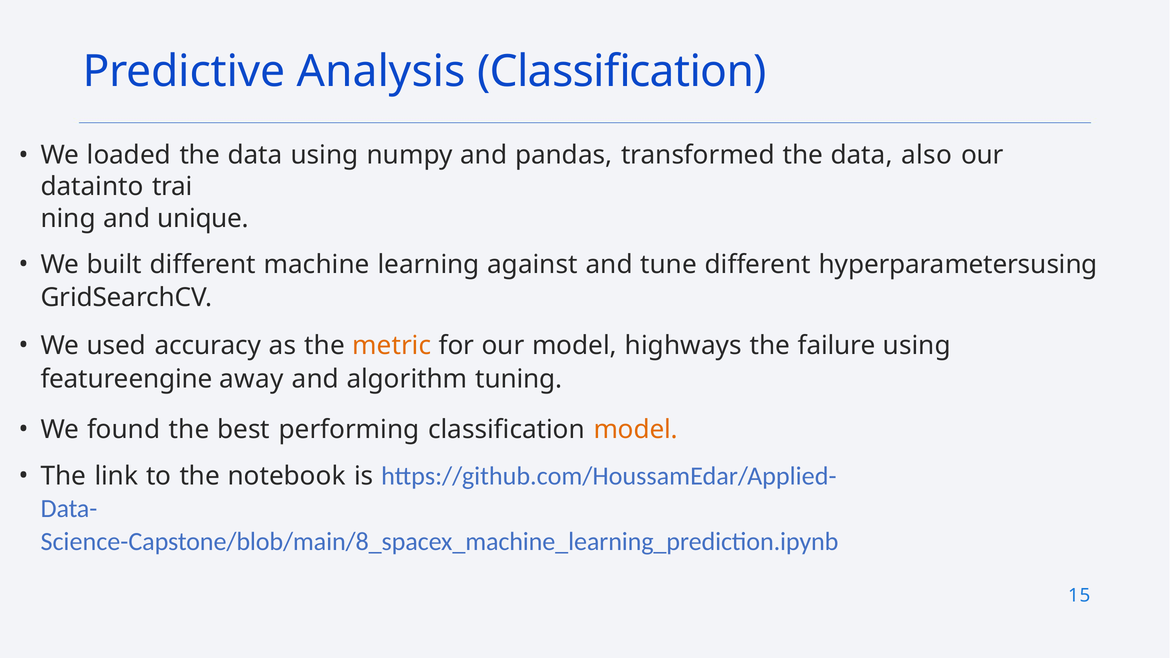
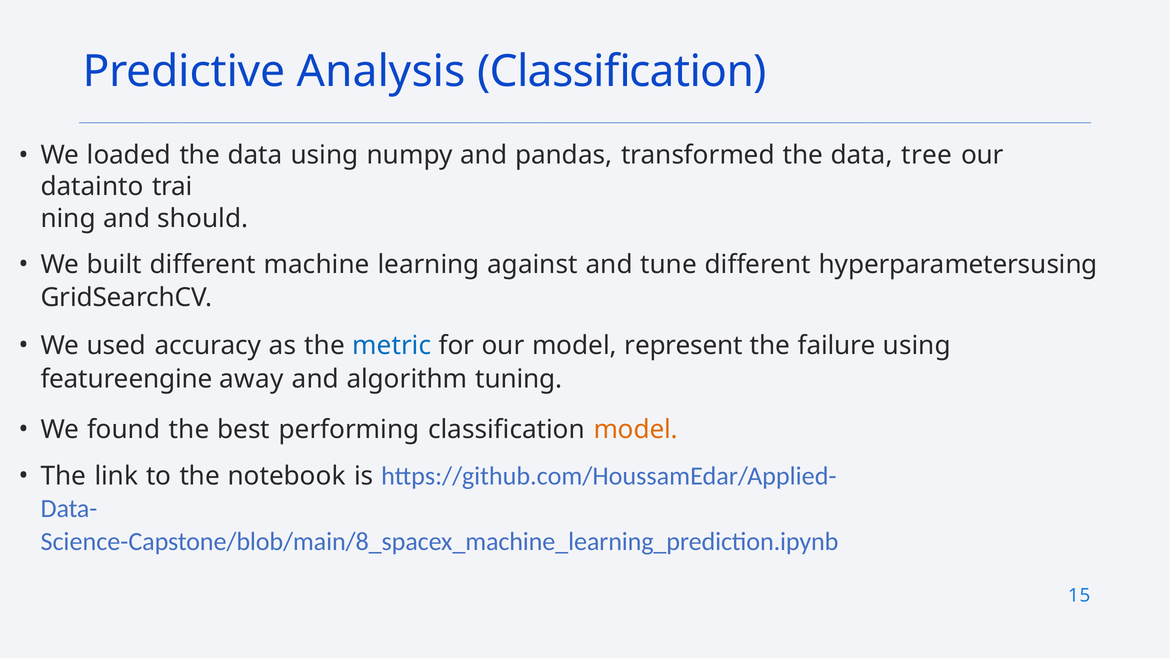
also: also -> tree
unique: unique -> should
metric colour: orange -> blue
highways: highways -> represent
